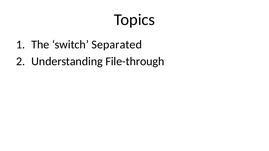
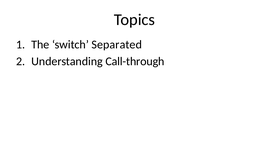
File-through: File-through -> Call-through
